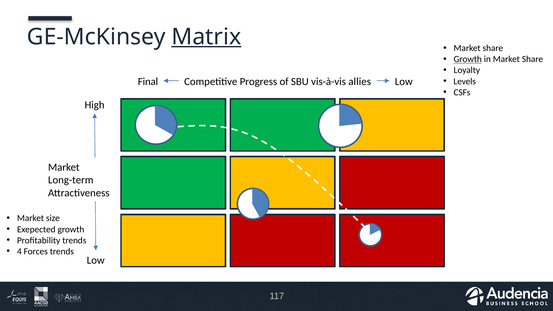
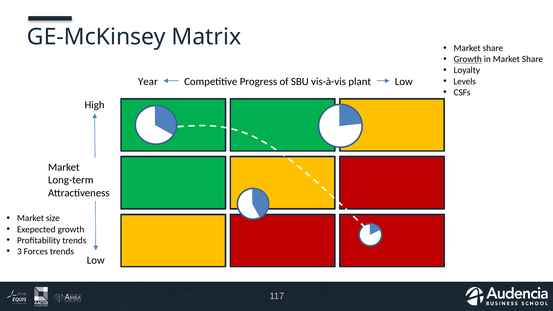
Matrix underline: present -> none
Final: Final -> Year
allies: allies -> plant
4: 4 -> 3
